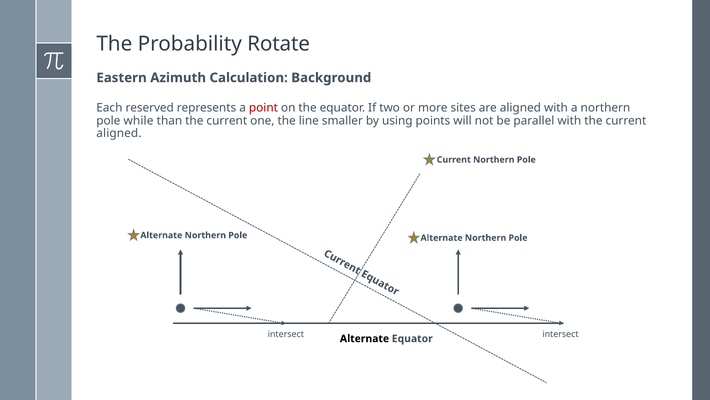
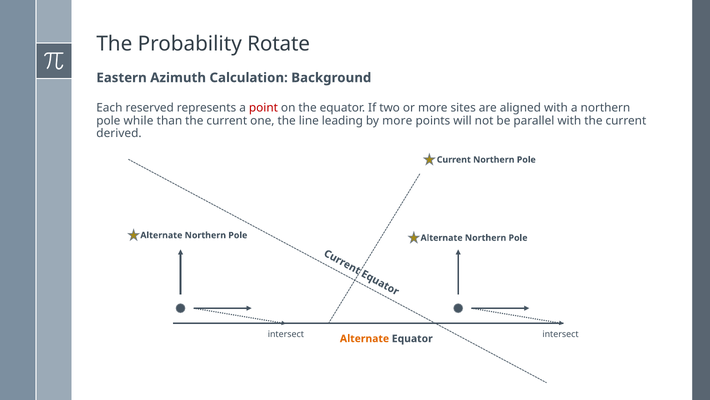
smaller: smaller -> leading
by using: using -> more
aligned at (119, 133): aligned -> derived
Alternate at (364, 338) colour: black -> orange
